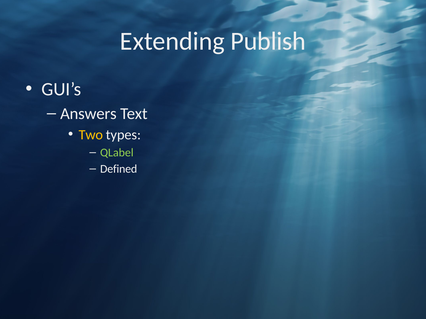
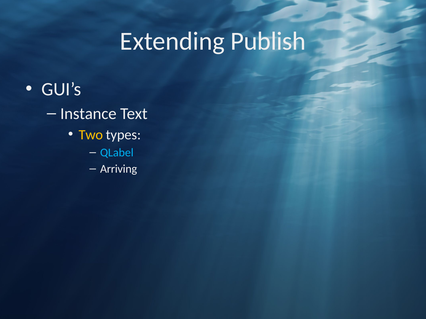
Answers: Answers -> Instance
QLabel colour: light green -> light blue
Defined: Defined -> Arriving
